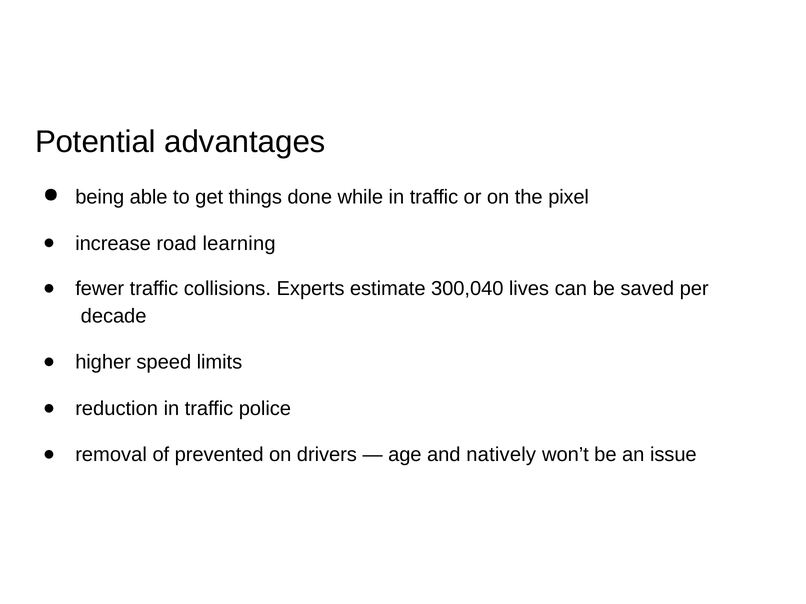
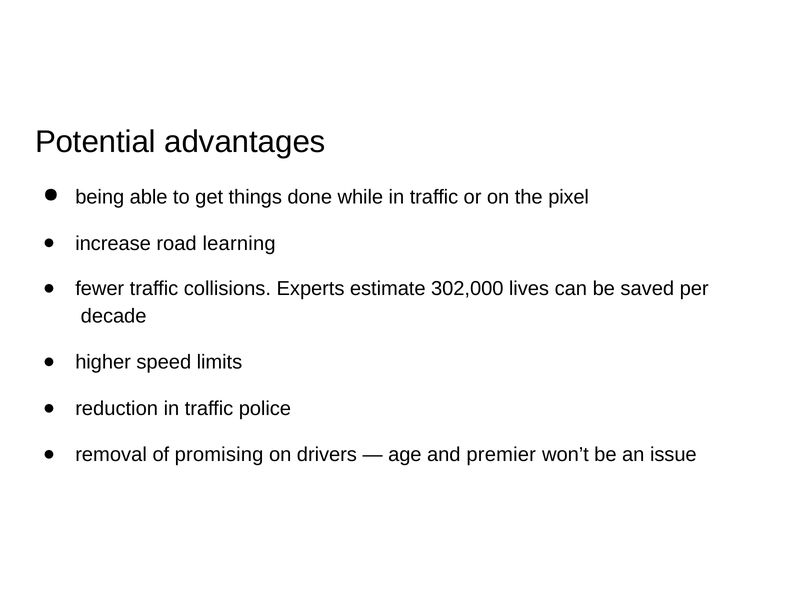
300,040: 300,040 -> 302,000
prevented: prevented -> promising
natively: natively -> premier
